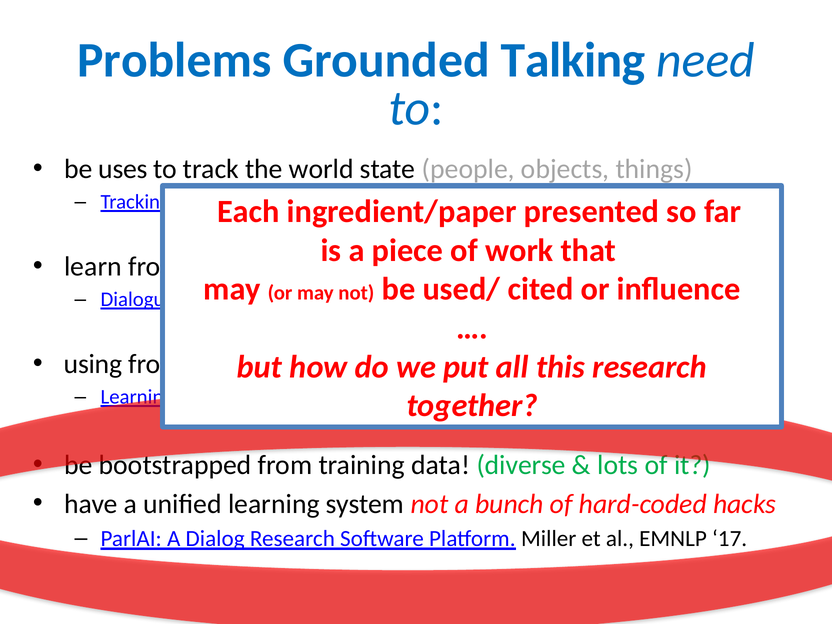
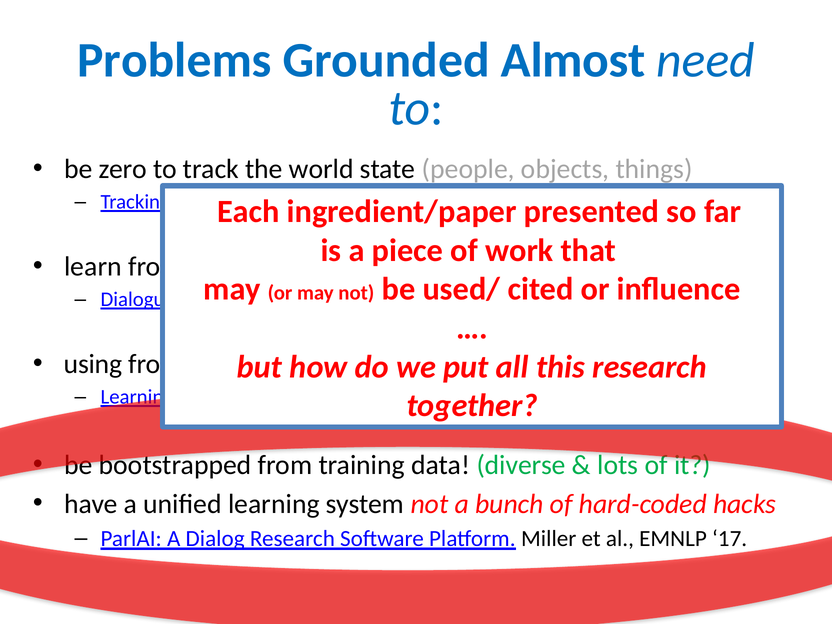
Talking: Talking -> Almost
uses: uses -> zero
